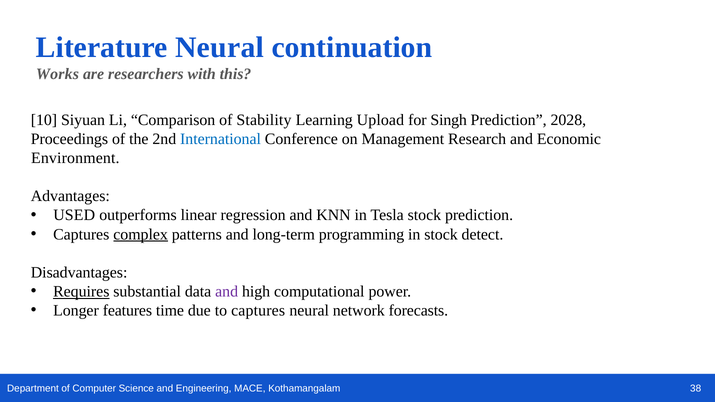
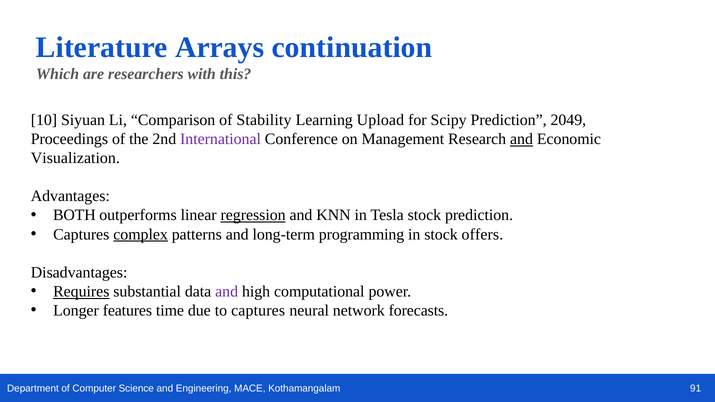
Literature Neural: Neural -> Arrays
Works: Works -> Which
Singh: Singh -> Scipy
2028: 2028 -> 2049
International colour: blue -> purple
and at (522, 139) underline: none -> present
Environment: Environment -> Visualization
USED: USED -> BOTH
regression underline: none -> present
detect: detect -> offers
38: 38 -> 91
